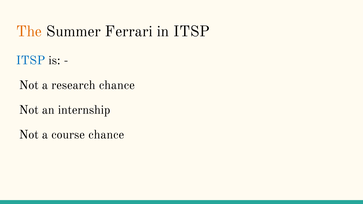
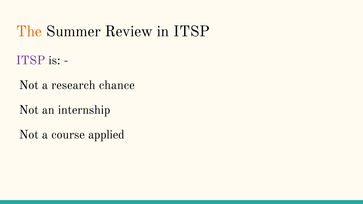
Ferrari: Ferrari -> Review
ITSP at (31, 60) colour: blue -> purple
course chance: chance -> applied
